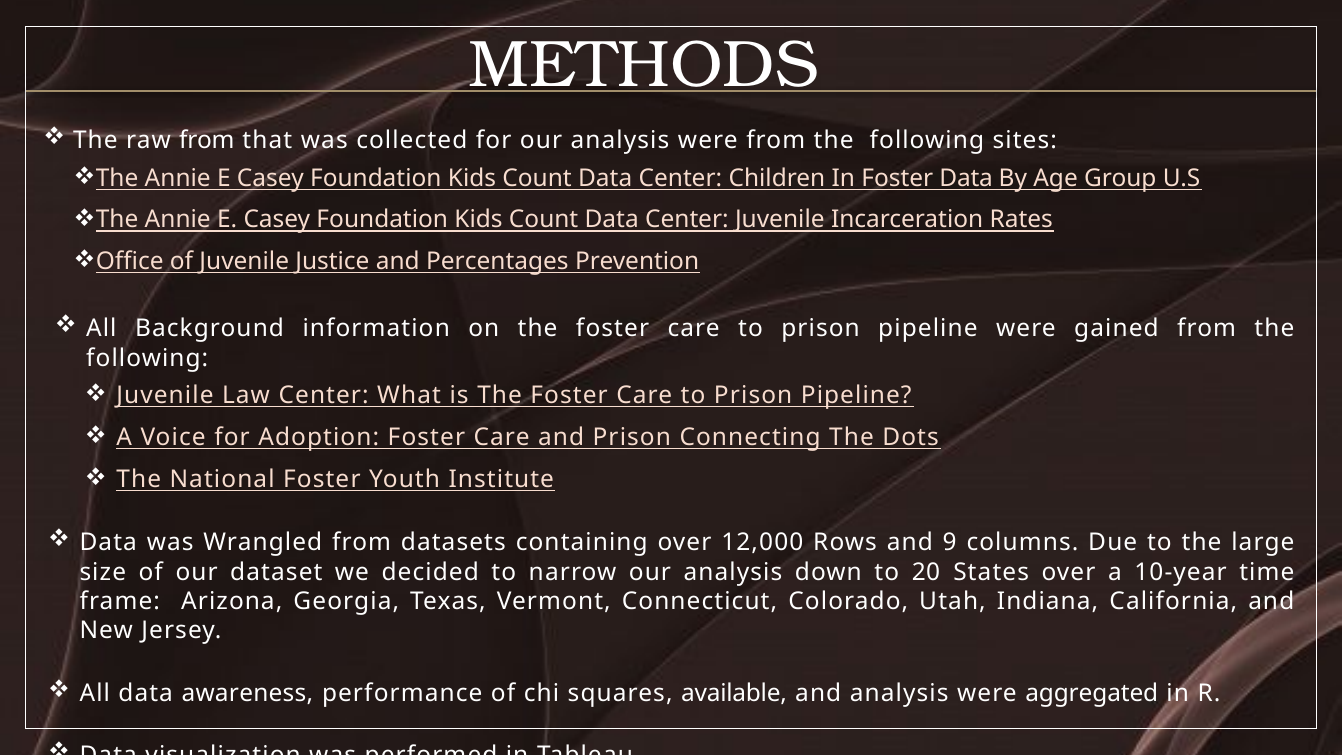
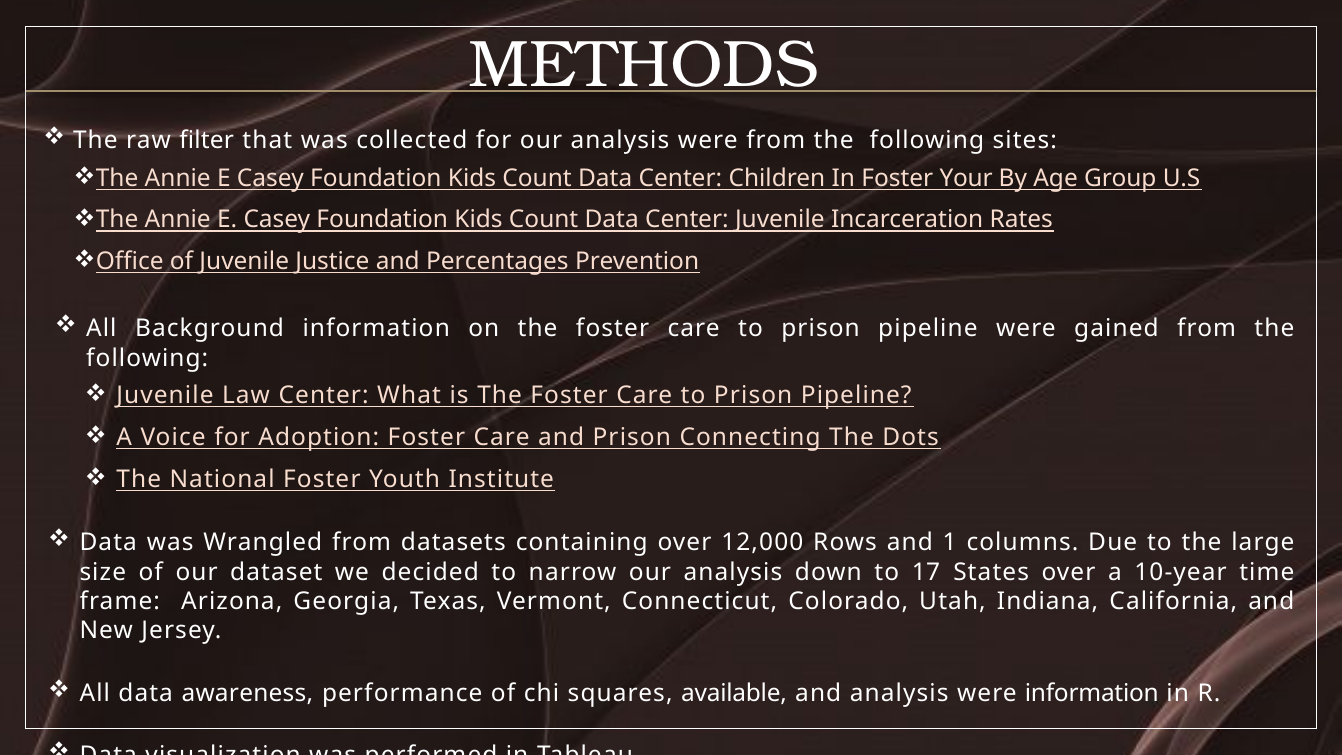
raw from: from -> filter
Foster Data: Data -> Your
9: 9 -> 1
20: 20 -> 17
were aggregated: aggregated -> information
